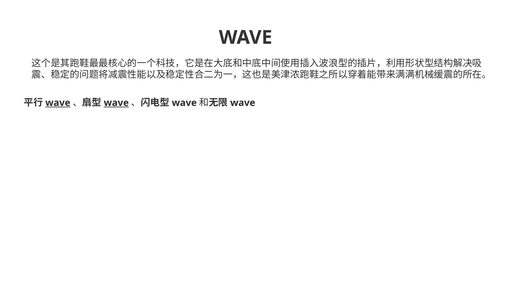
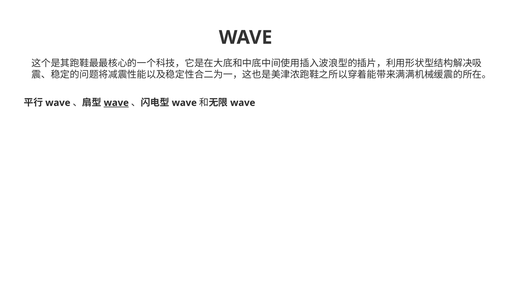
wave at (58, 103) underline: present -> none
